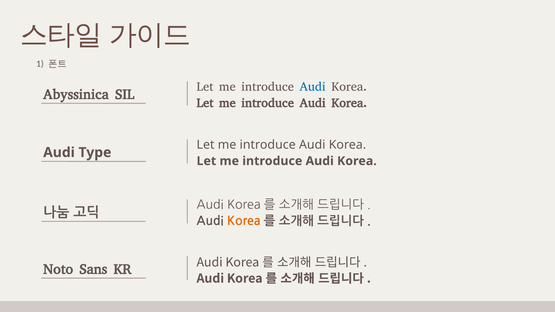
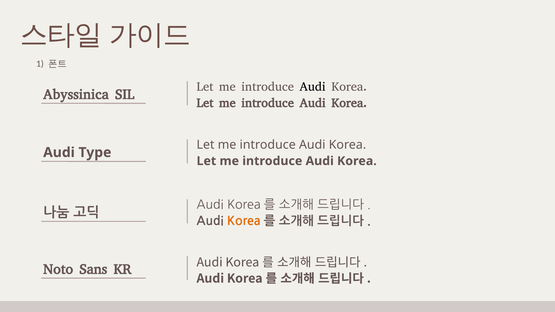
Audi at (313, 87) colour: blue -> black
